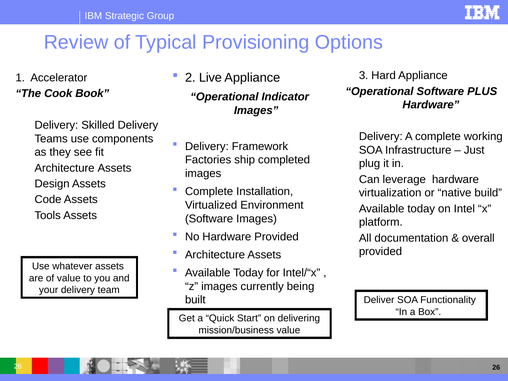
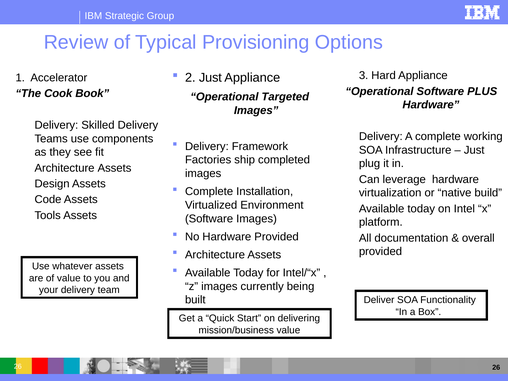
2 Live: Live -> Just
Indicator: Indicator -> Targeted
